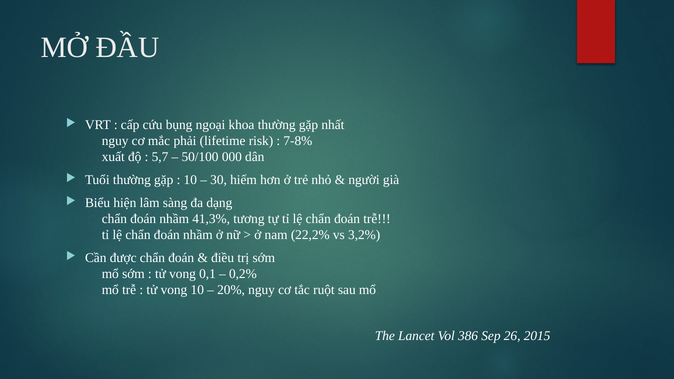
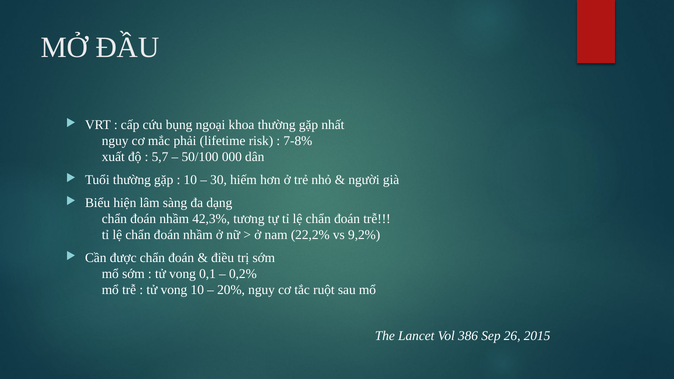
41,3%: 41,3% -> 42,3%
3,2%: 3,2% -> 9,2%
